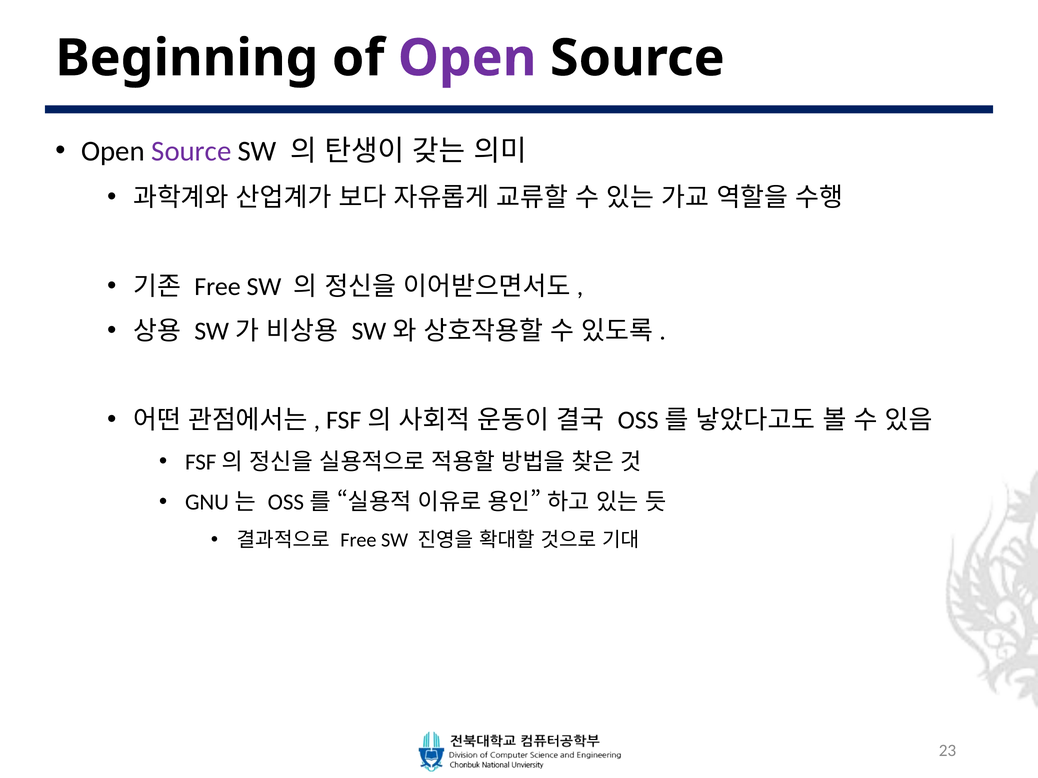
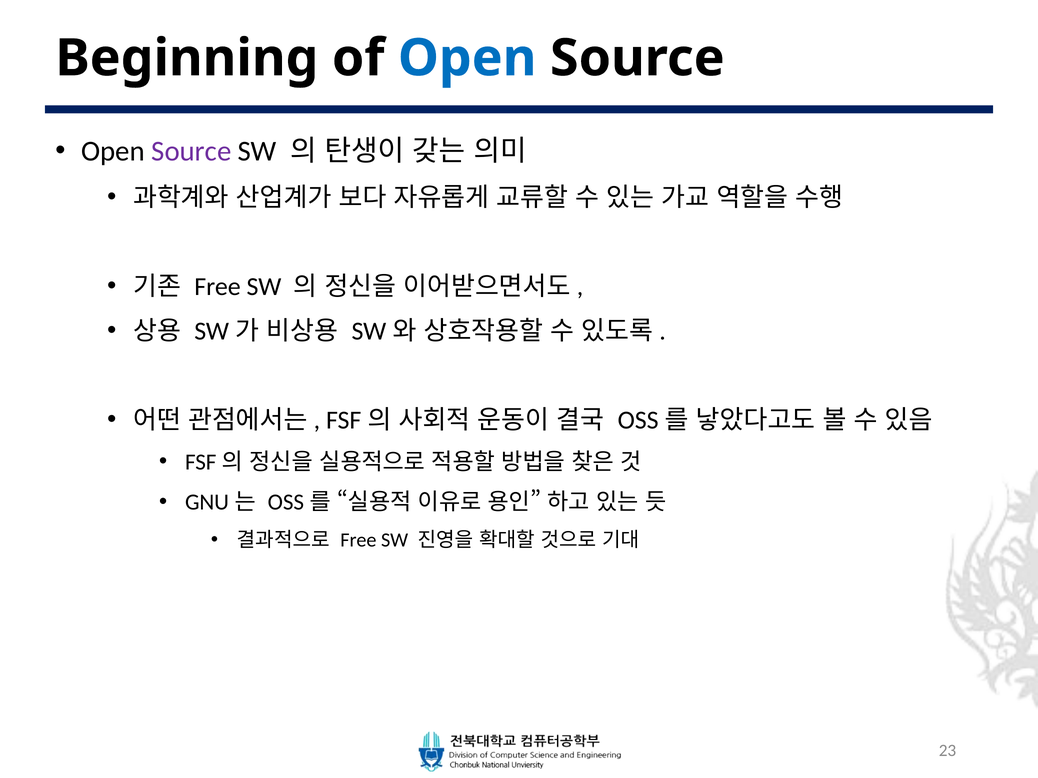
Open at (467, 58) colour: purple -> blue
